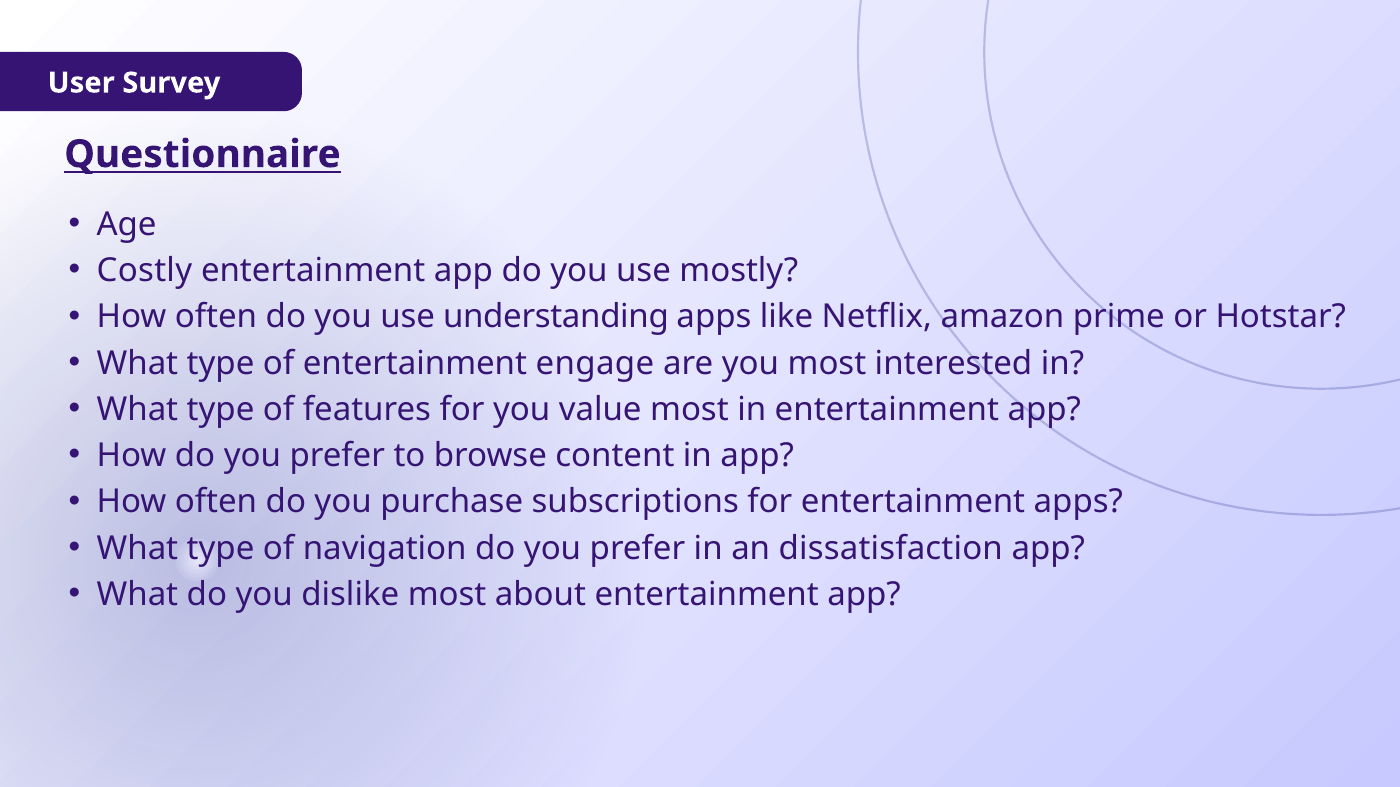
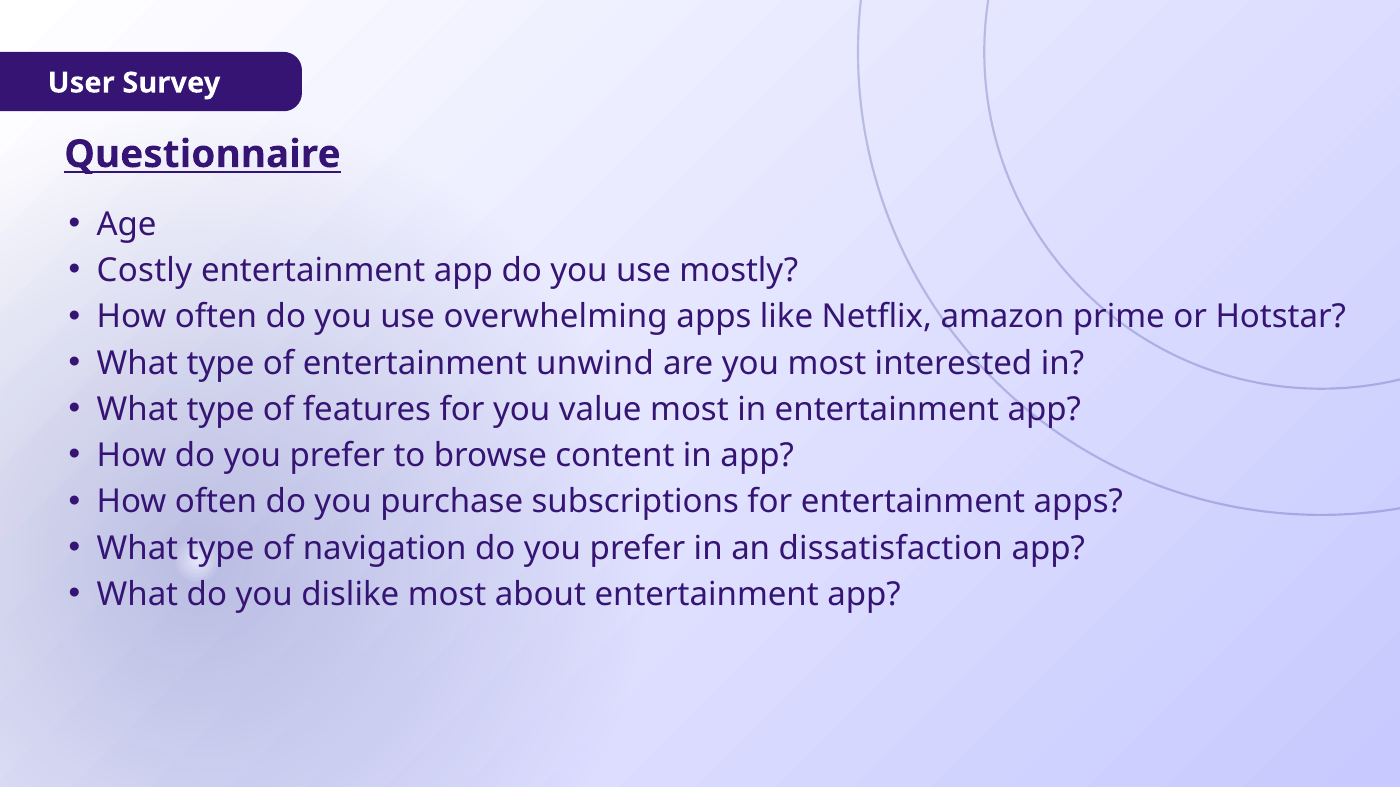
understanding: understanding -> overwhelming
engage: engage -> unwind
